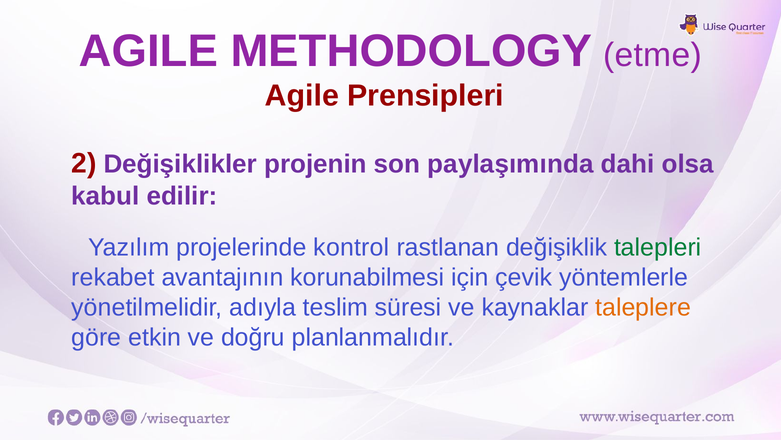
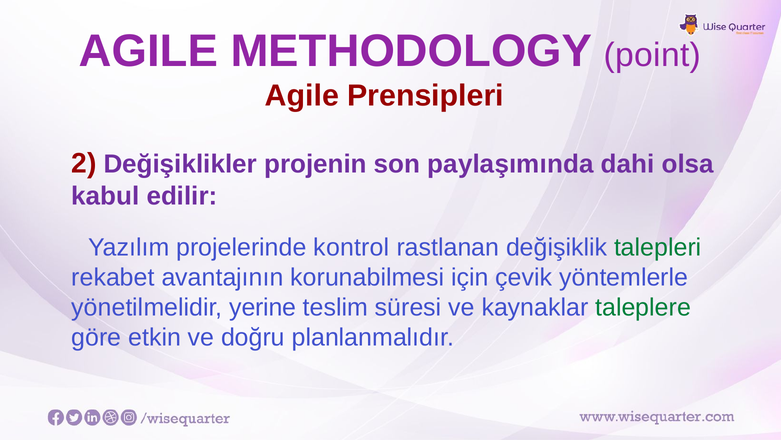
etme: etme -> point
adıyla: adıyla -> yerine
taleplere colour: orange -> green
